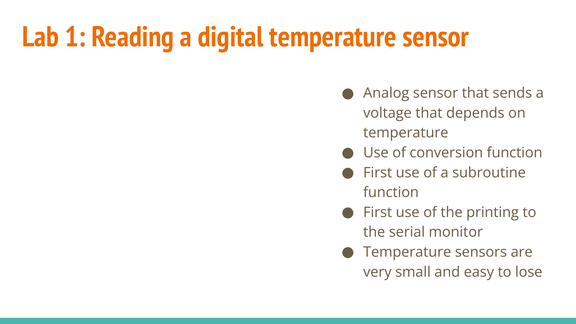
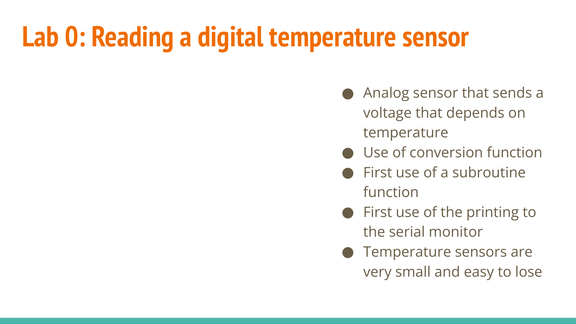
1: 1 -> 0
